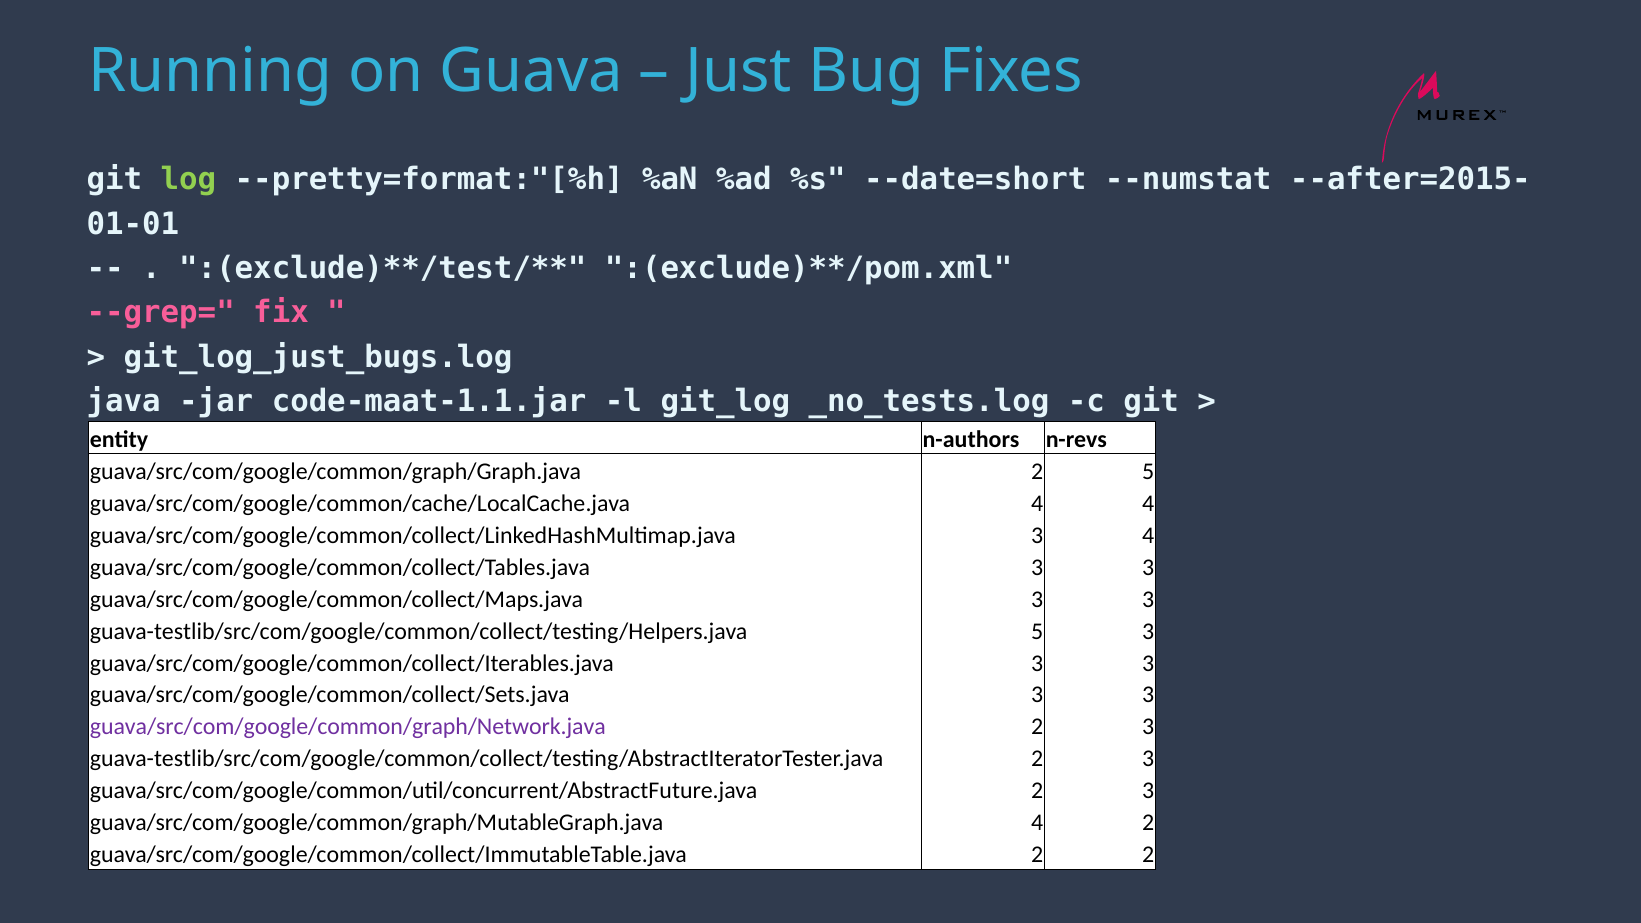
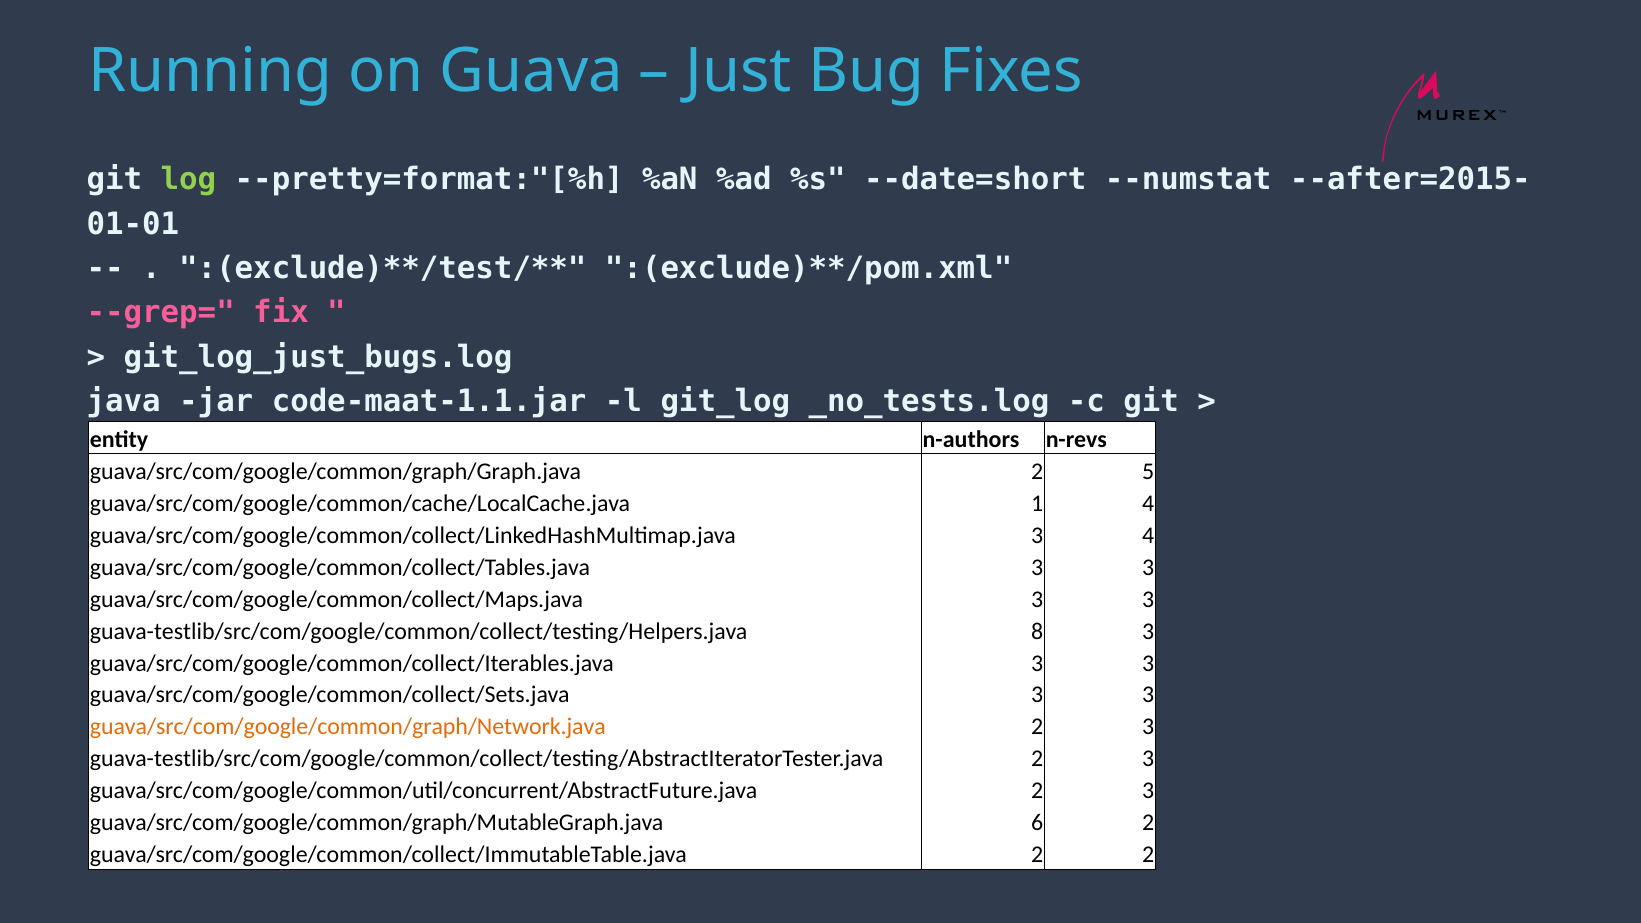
guava/src/com/google/common/cache/LocalCache.java 4: 4 -> 1
guava-testlib/src/com/google/common/collect/testing/Helpers.java 5: 5 -> 8
guava/src/com/google/common/graph/Network.java colour: purple -> orange
guava/src/com/google/common/graph/MutableGraph.java 4: 4 -> 6
